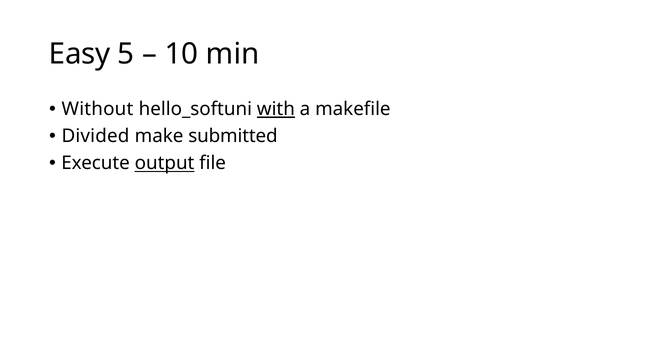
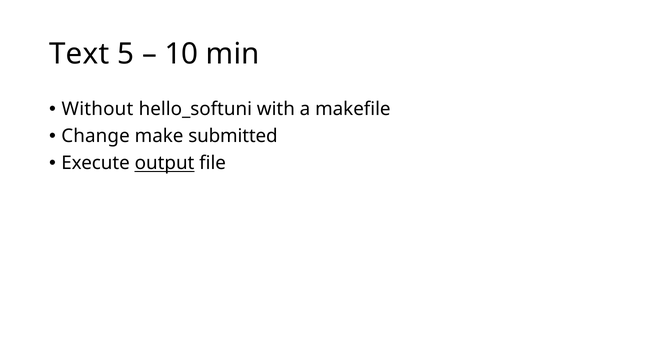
Easy: Easy -> Text
with underline: present -> none
Divided: Divided -> Change
